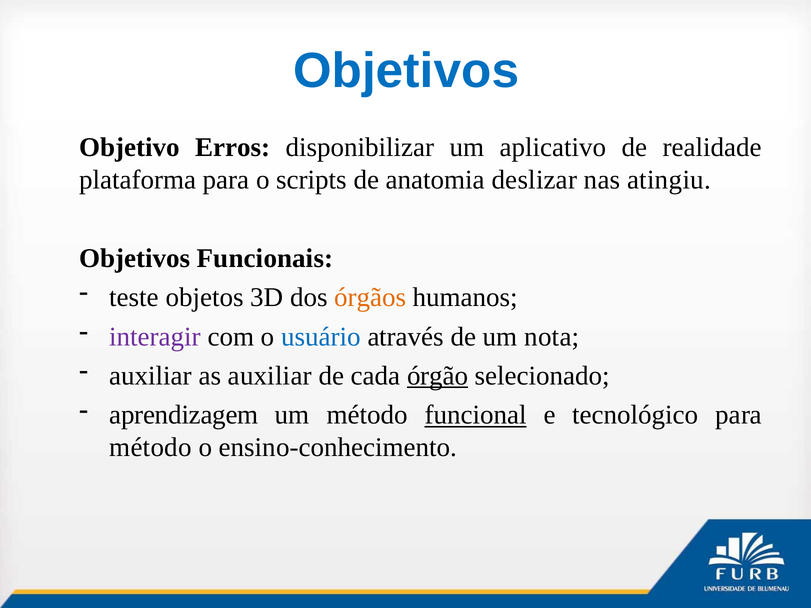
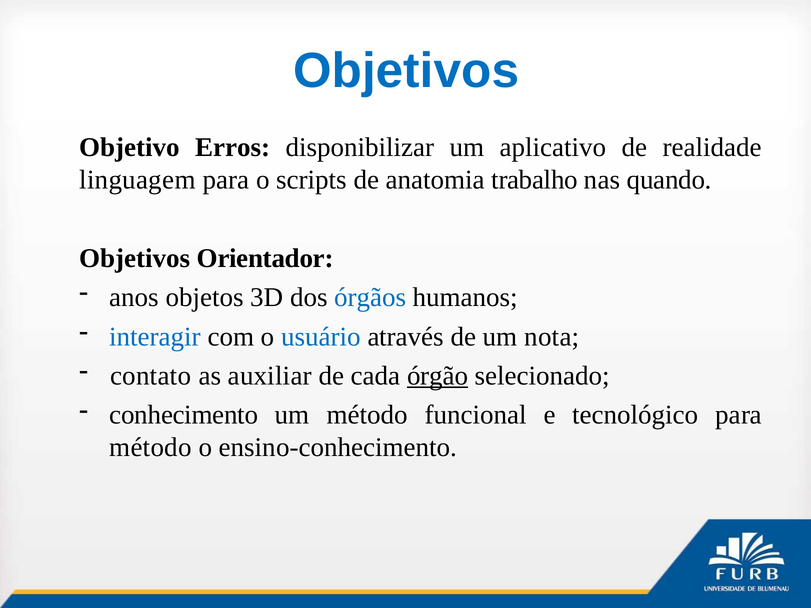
plataforma: plataforma -> linguagem
deslizar: deslizar -> trabalho
atingiu: atingiu -> quando
Funcionais: Funcionais -> Orientador
teste: teste -> anos
órgãos colour: orange -> blue
interagir colour: purple -> blue
auxiliar at (151, 376): auxiliar -> contato
aprendizagem: aprendizagem -> conhecimento
funcional underline: present -> none
